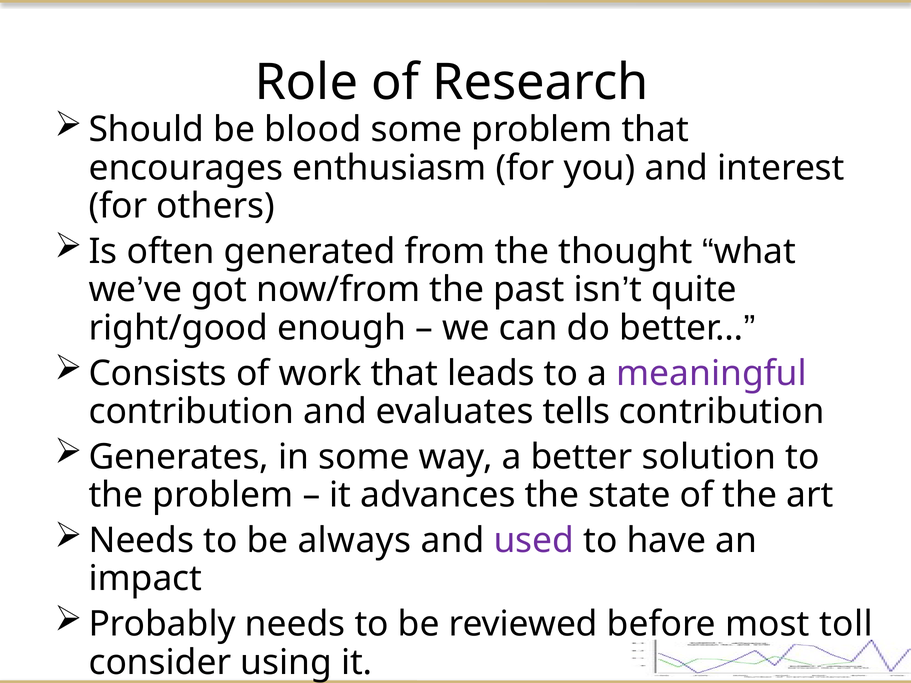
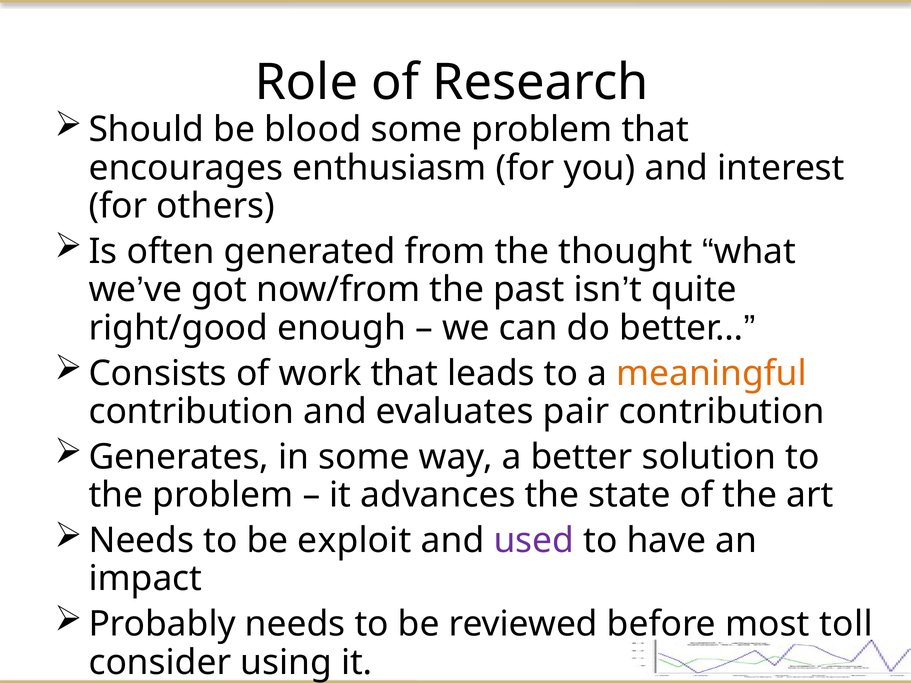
meaningful colour: purple -> orange
tells: tells -> pair
always: always -> exploit
